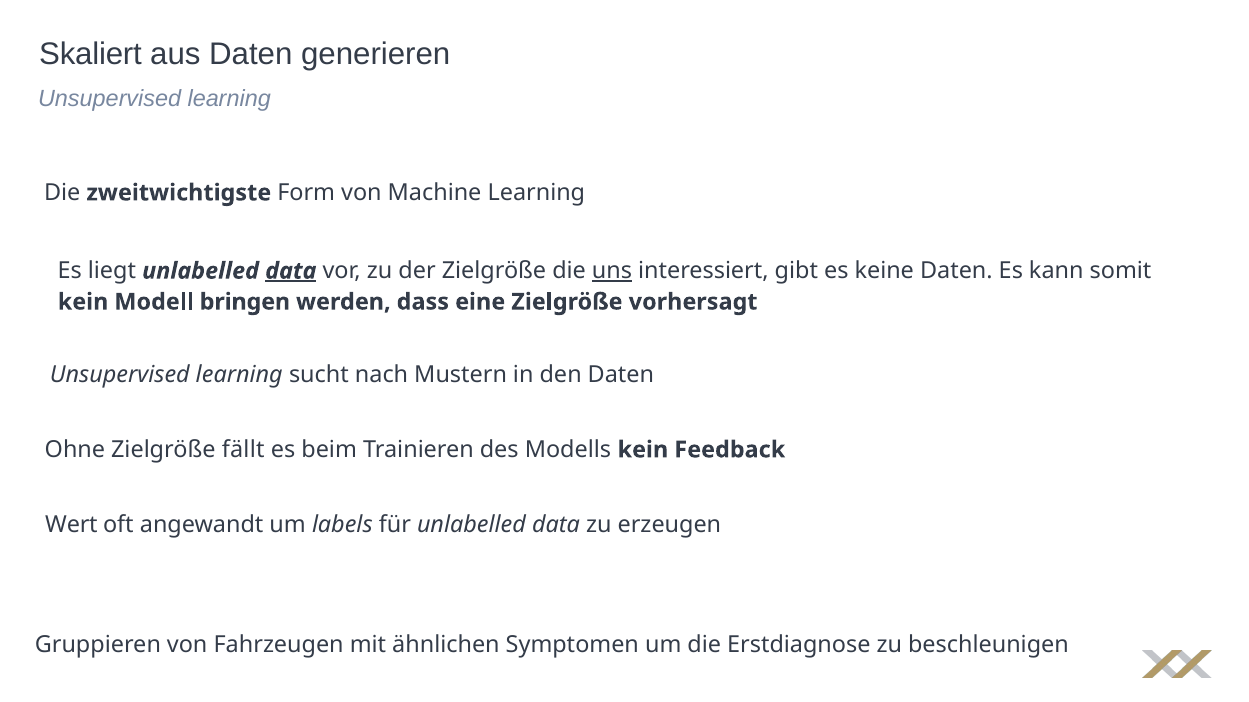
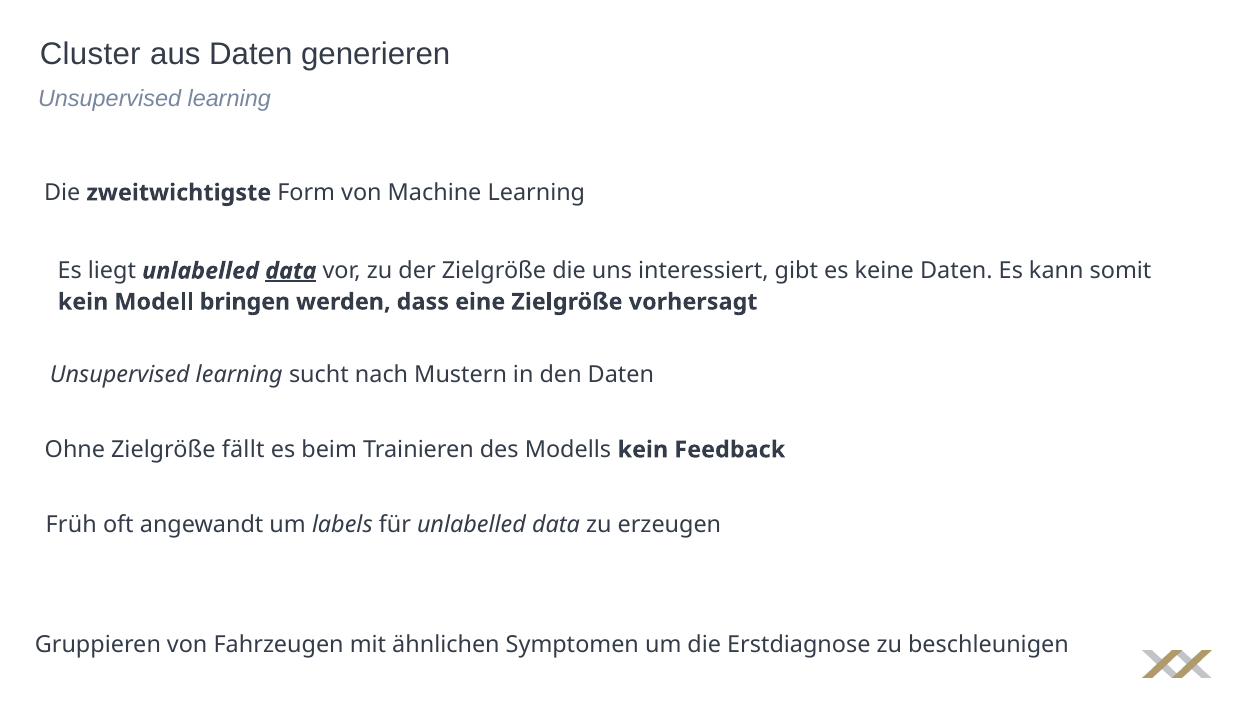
Skaliert: Skaliert -> Cluster
uns underline: present -> none
Wert: Wert -> Früh
